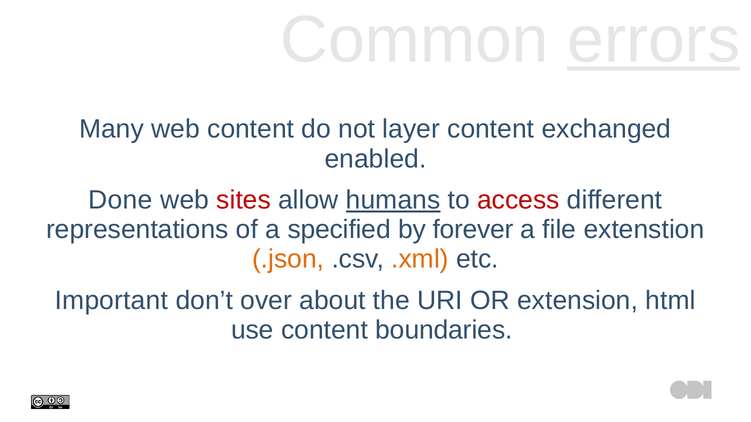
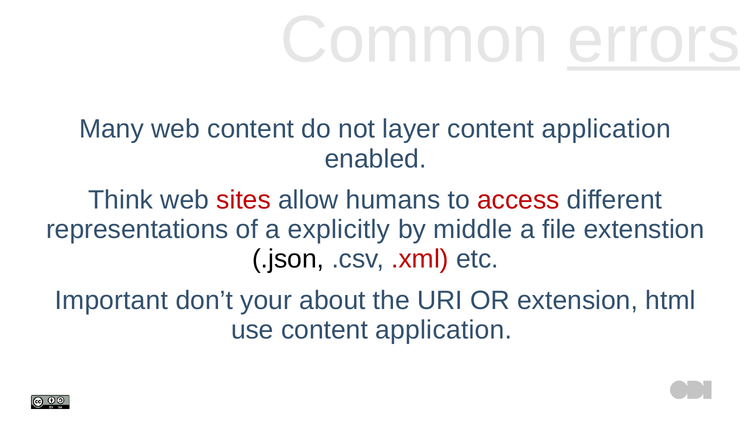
exchanged at (606, 129): exchanged -> application
Done: Done -> Think
humans underline: present -> none
specified: specified -> explicitly
forever: forever -> middle
.json colour: orange -> black
.xml colour: orange -> red
over: over -> your
use content boundaries: boundaries -> application
